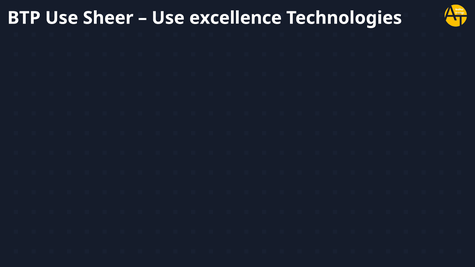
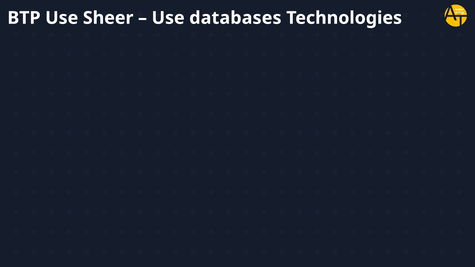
excellence: excellence -> databases
